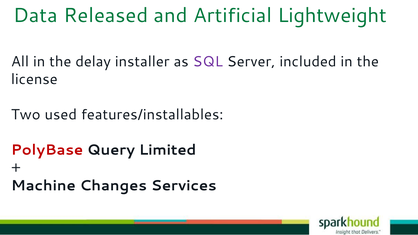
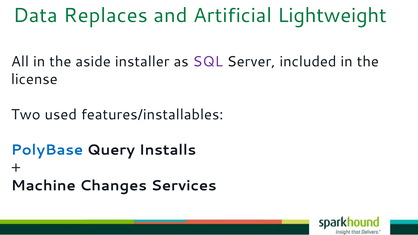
Released: Released -> Replaces
delay: delay -> aside
PolyBase colour: red -> blue
Limited: Limited -> Installs
